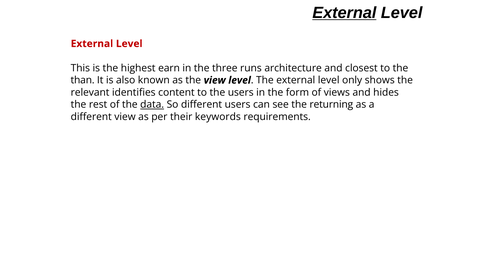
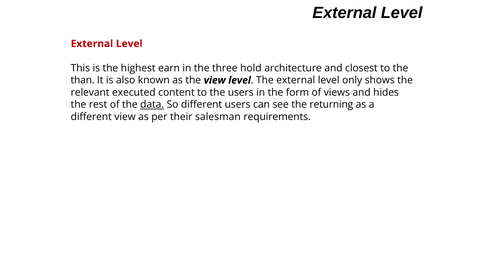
External at (344, 13) underline: present -> none
runs: runs -> hold
identifies: identifies -> executed
keywords: keywords -> salesman
